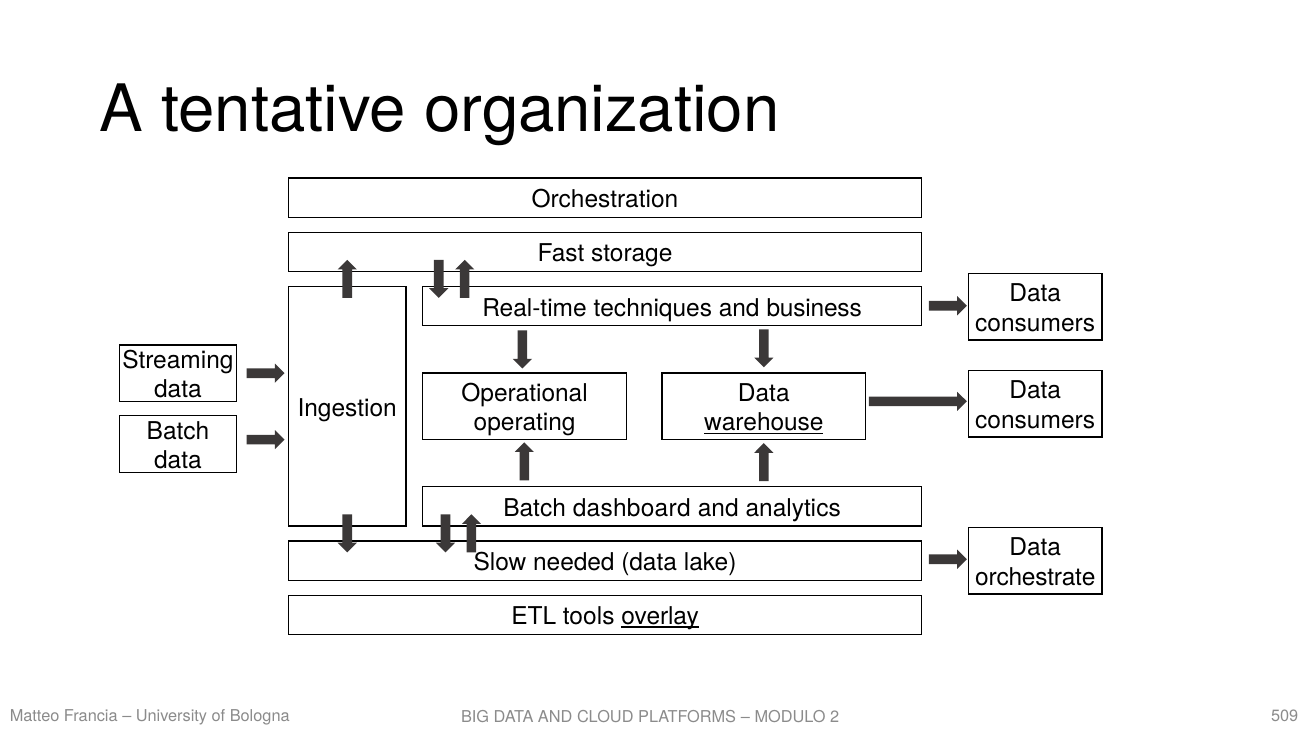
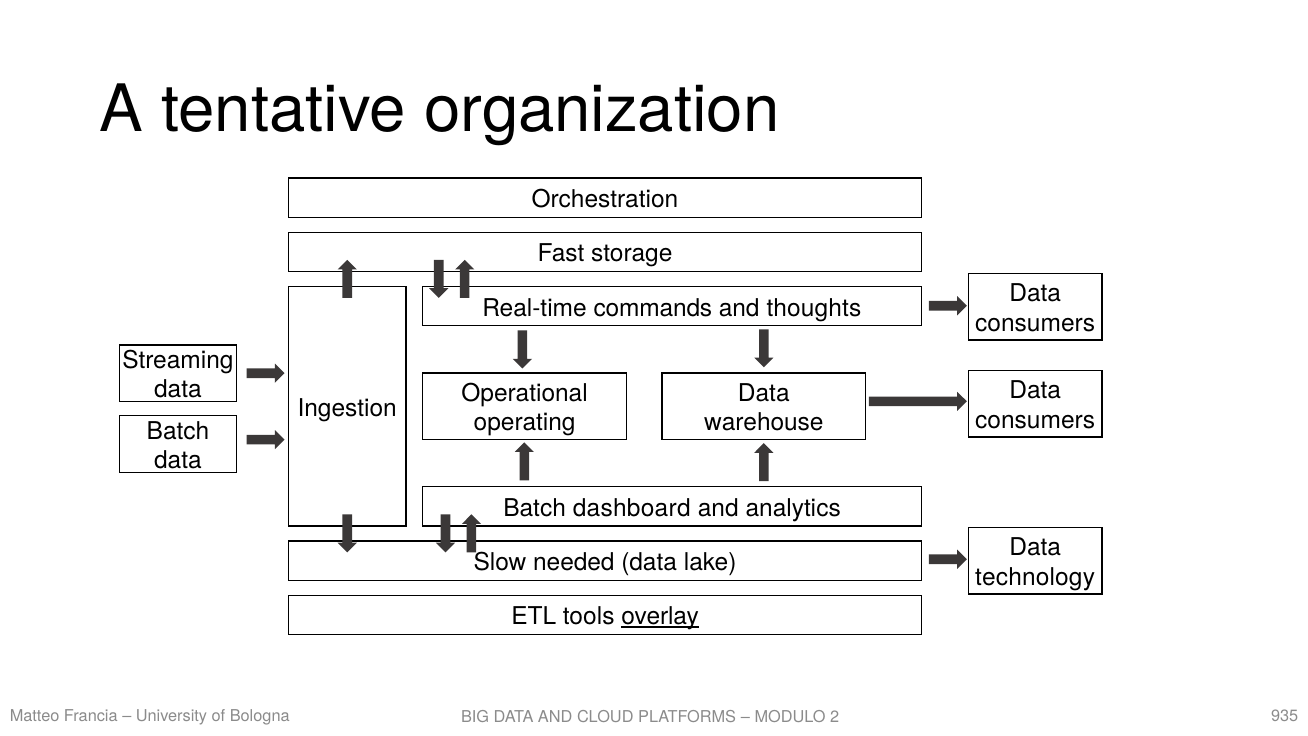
techniques: techniques -> commands
business: business -> thoughts
warehouse underline: present -> none
orchestrate: orchestrate -> technology
509: 509 -> 935
